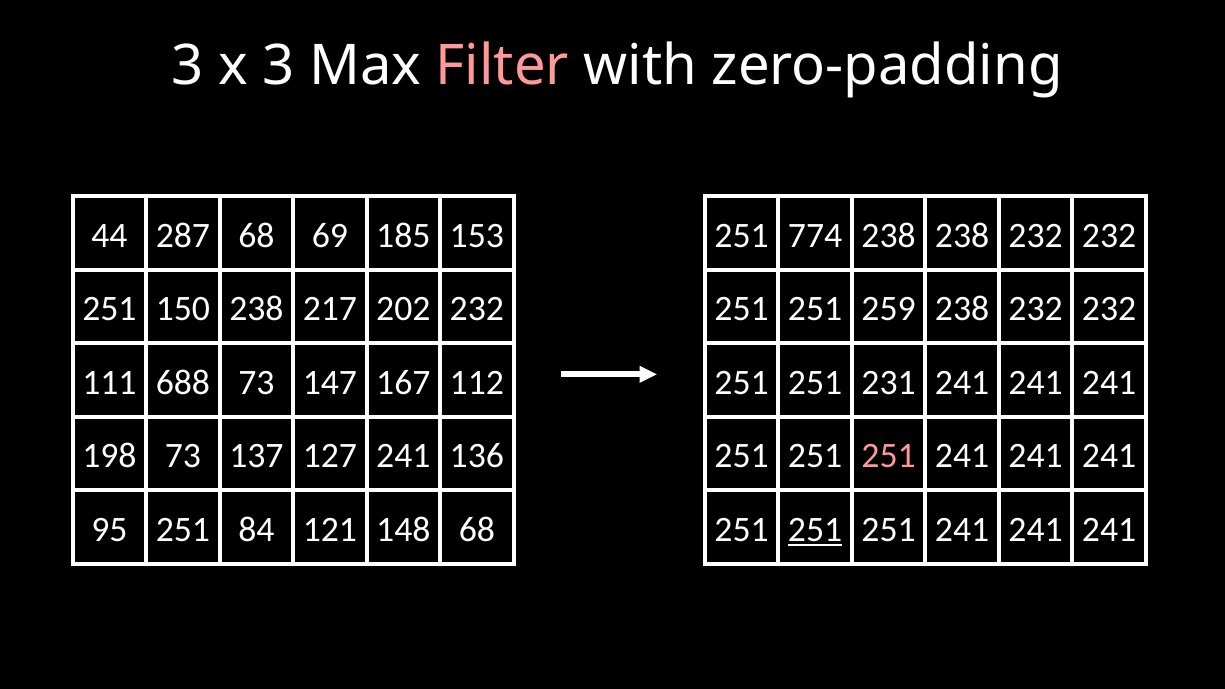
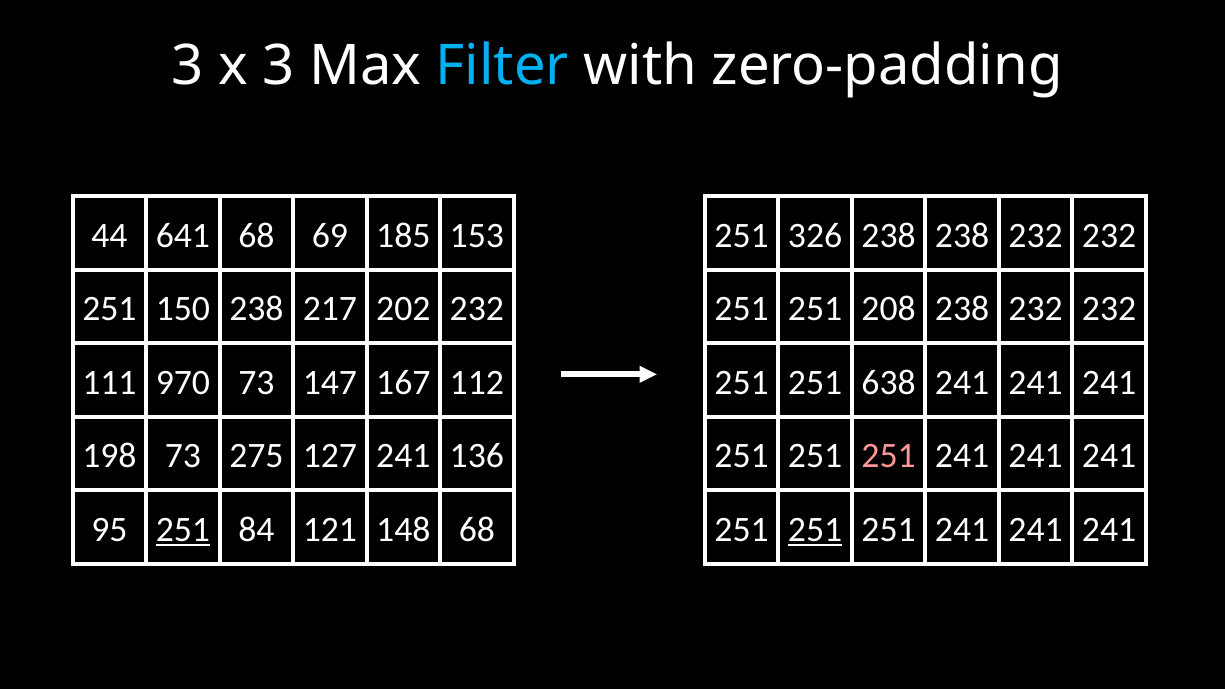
Filter colour: pink -> light blue
287: 287 -> 641
774: 774 -> 326
259: 259 -> 208
688: 688 -> 970
231: 231 -> 638
137: 137 -> 275
251 at (183, 529) underline: none -> present
